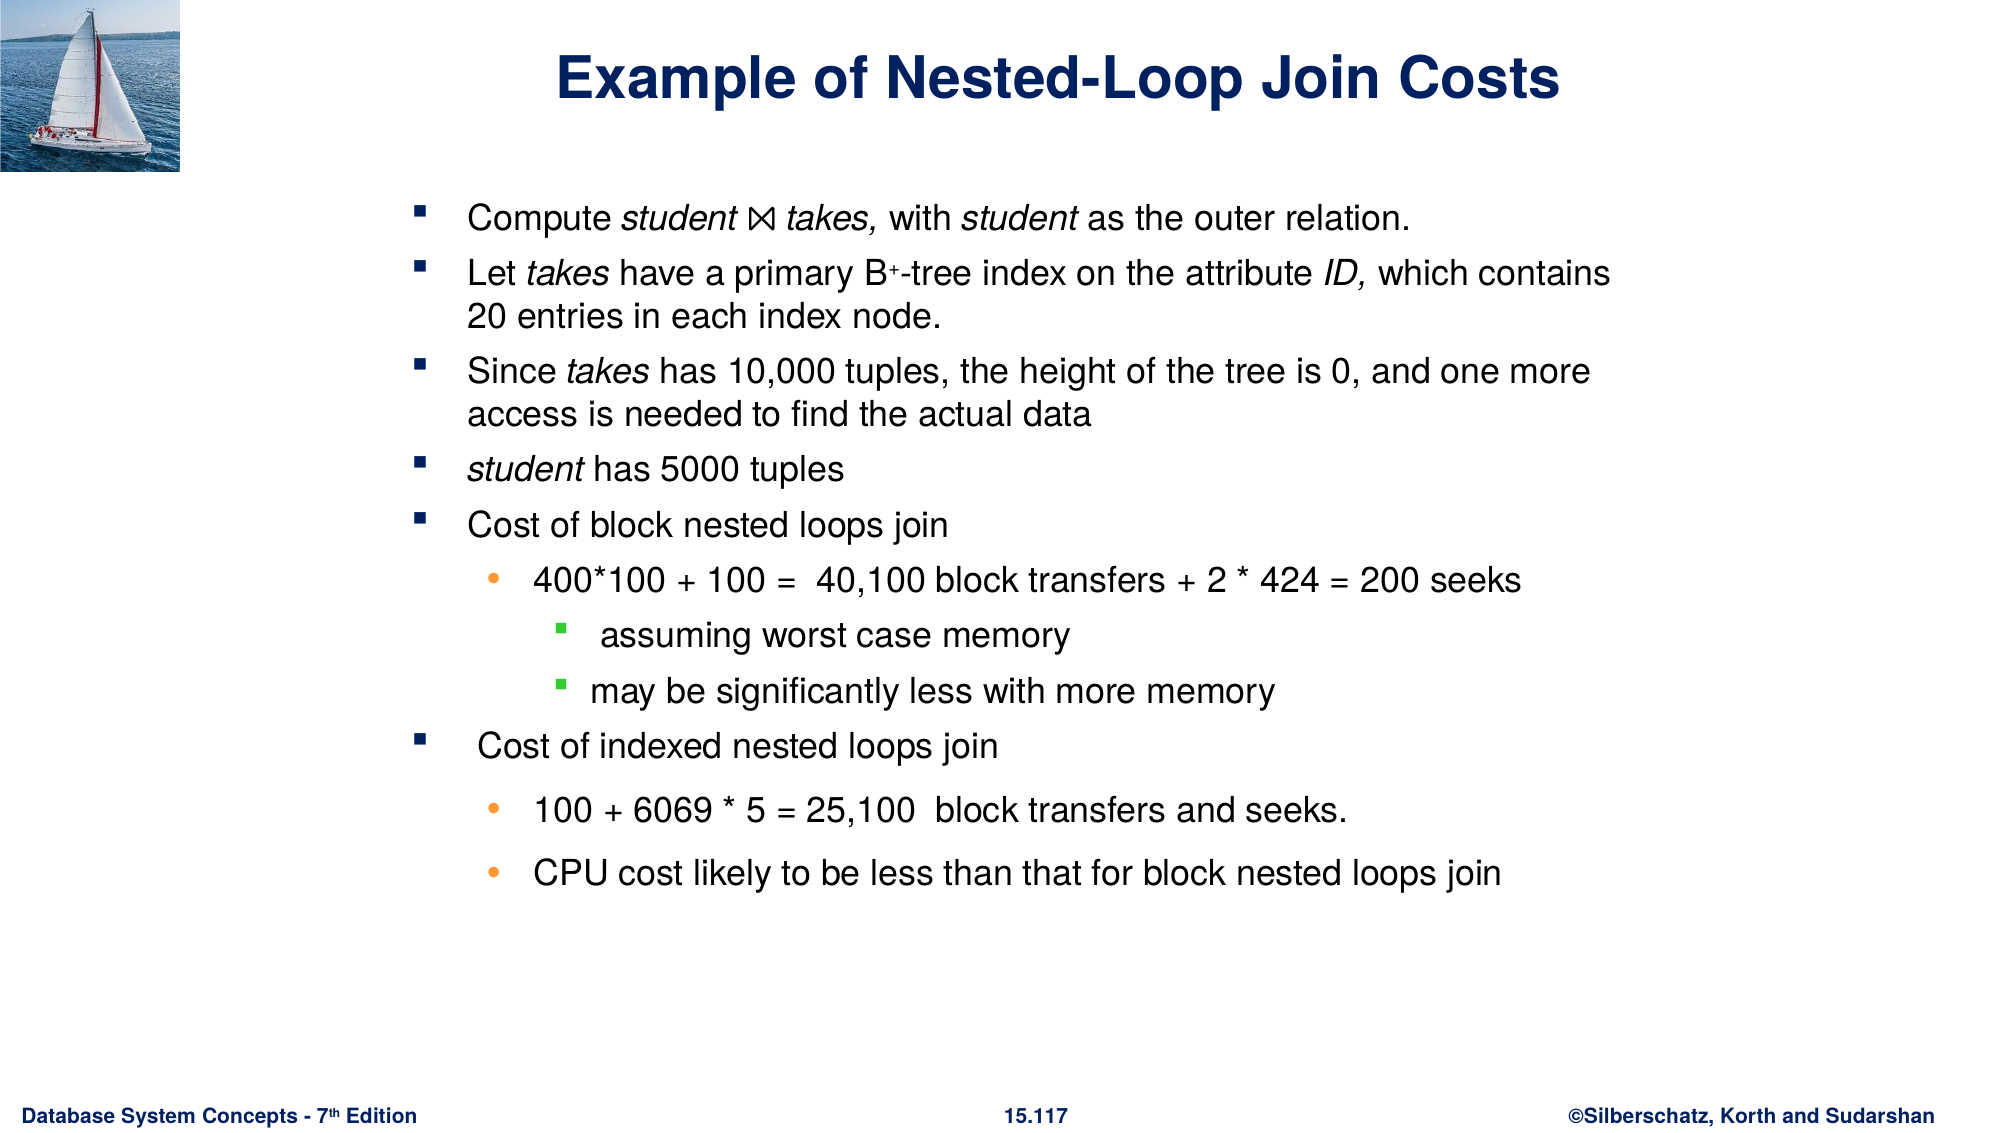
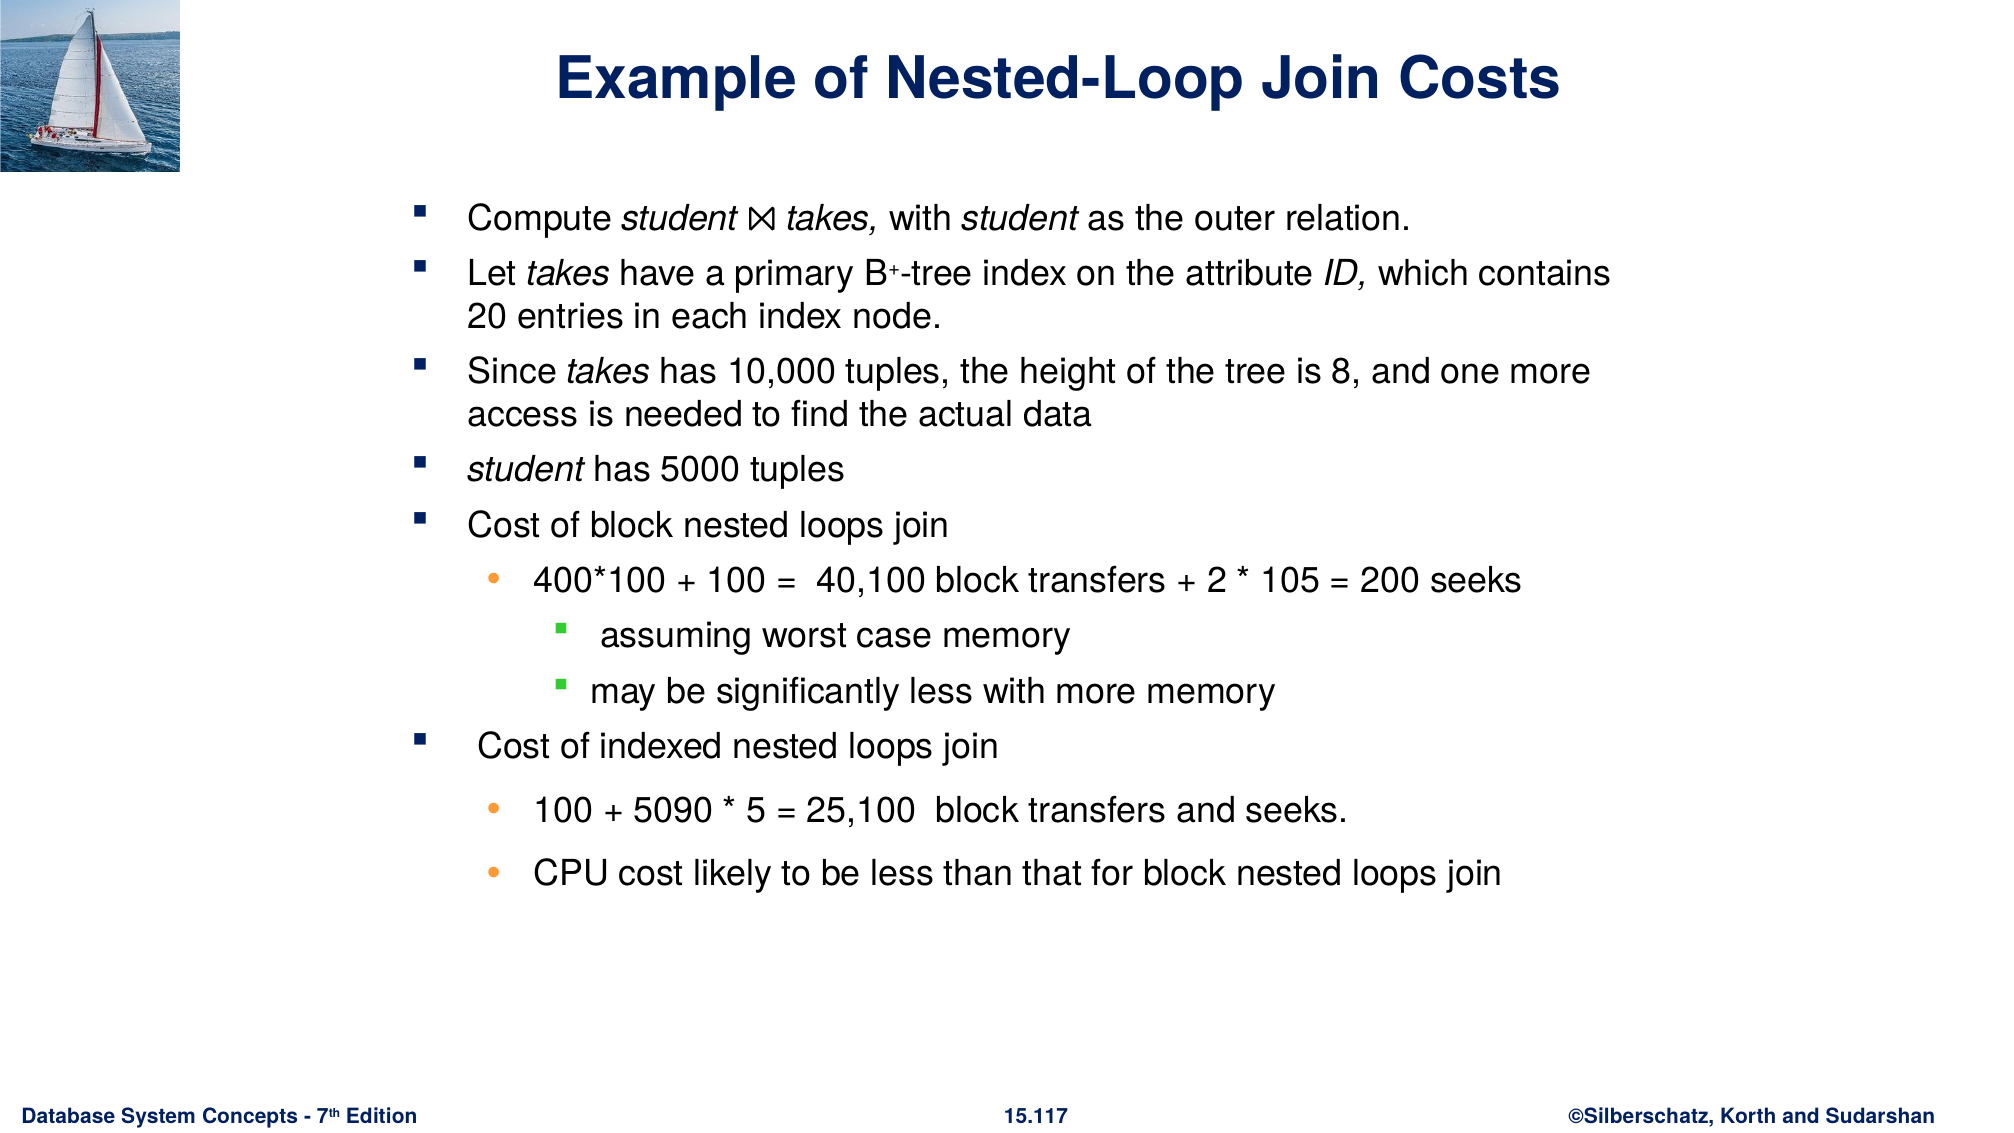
0: 0 -> 8
424: 424 -> 105
6069: 6069 -> 5090
